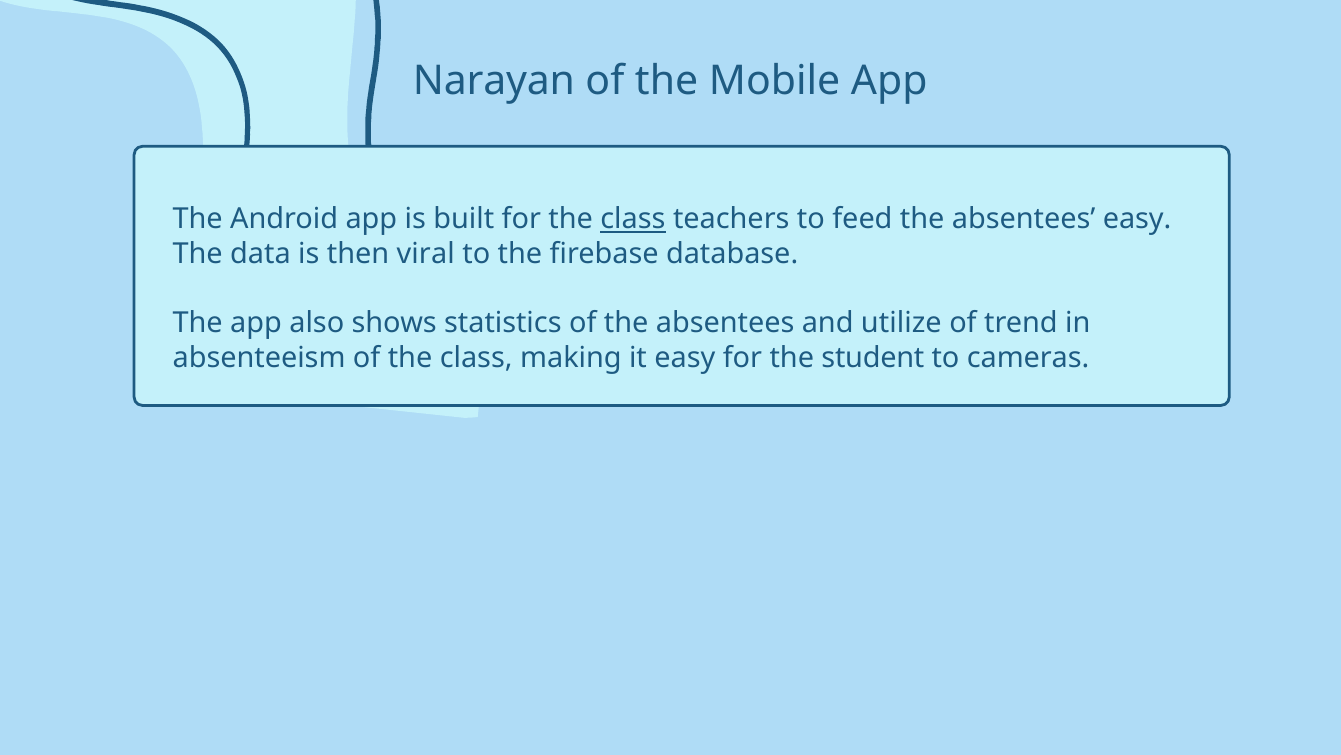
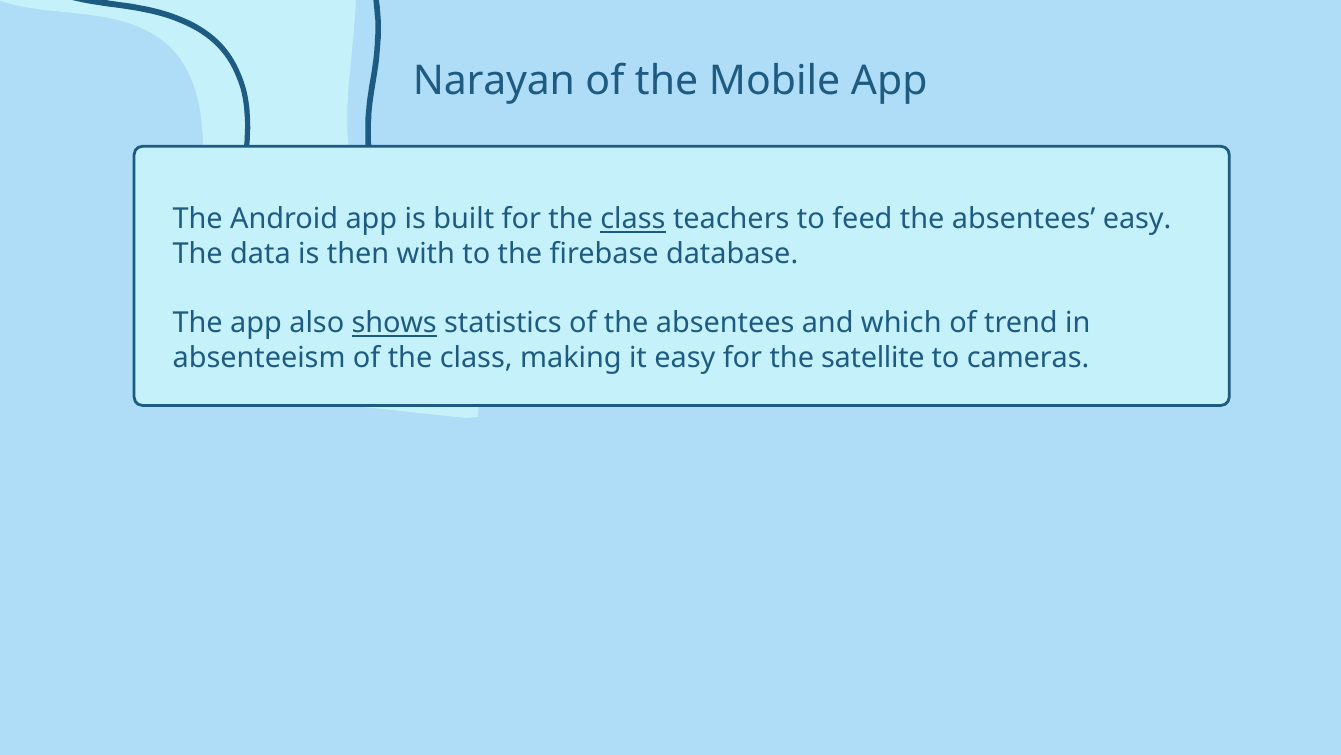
viral: viral -> with
shows underline: none -> present
utilize: utilize -> which
student: student -> satellite
